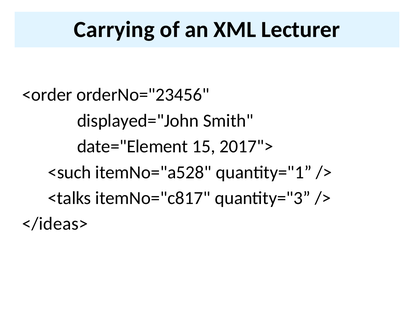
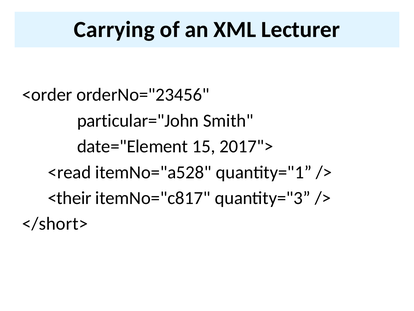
displayed="John: displayed="John -> particular="John
<such: <such -> <read
<talks: <talks -> <their
</ideas>: </ideas> -> </short>
